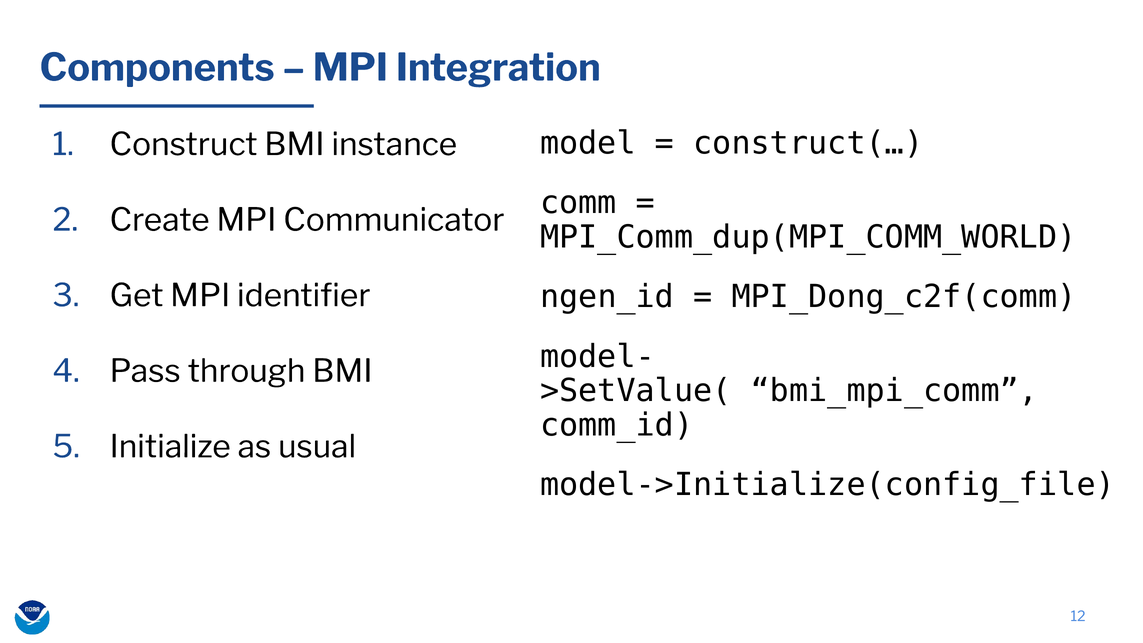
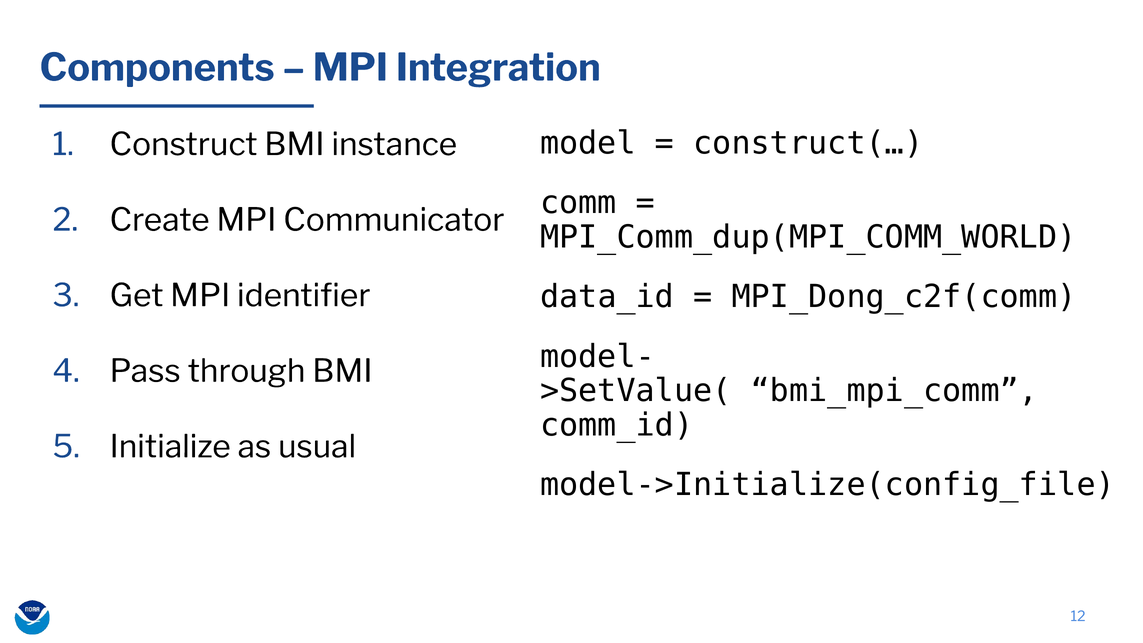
ngen_id: ngen_id -> data_id
